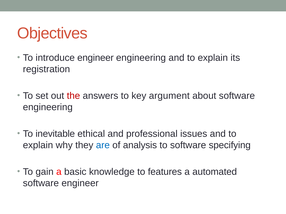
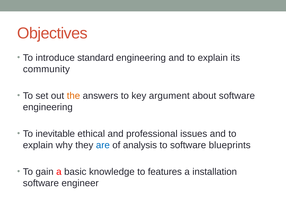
introduce engineer: engineer -> standard
registration: registration -> community
the colour: red -> orange
specifying: specifying -> blueprints
automated: automated -> installation
